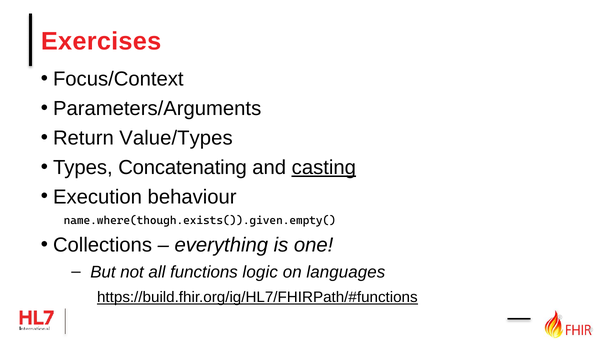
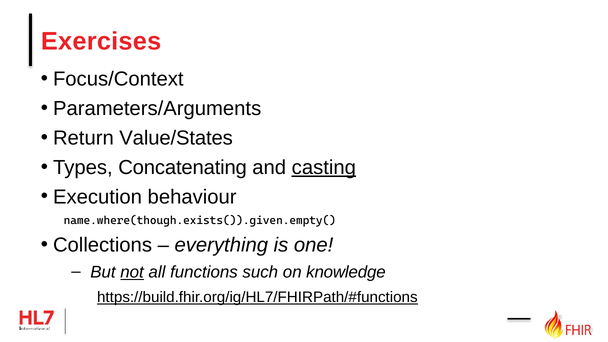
Value/Types: Value/Types -> Value/States
not underline: none -> present
logic: logic -> such
languages: languages -> knowledge
